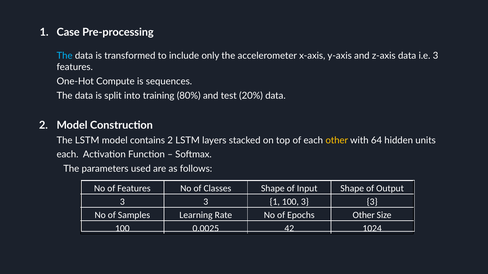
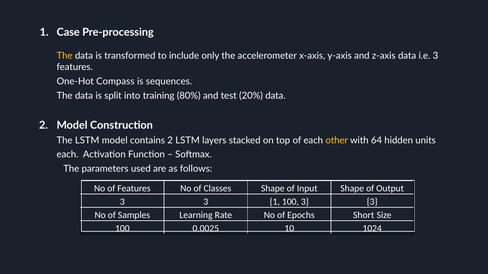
The at (65, 56) colour: light blue -> yellow
Compute: Compute -> Compass
Epochs Other: Other -> Short
42: 42 -> 10
